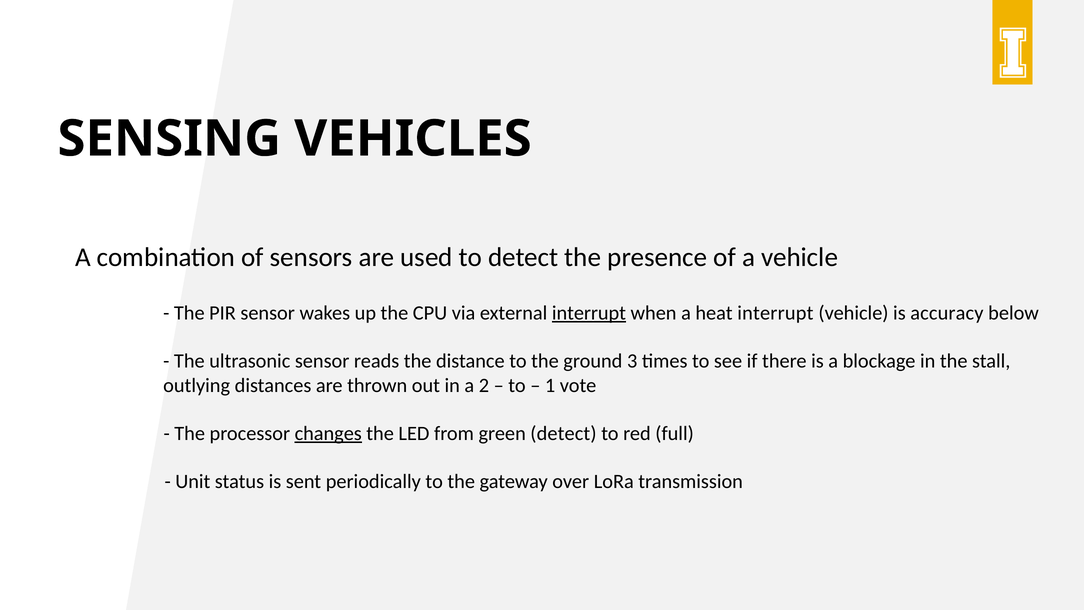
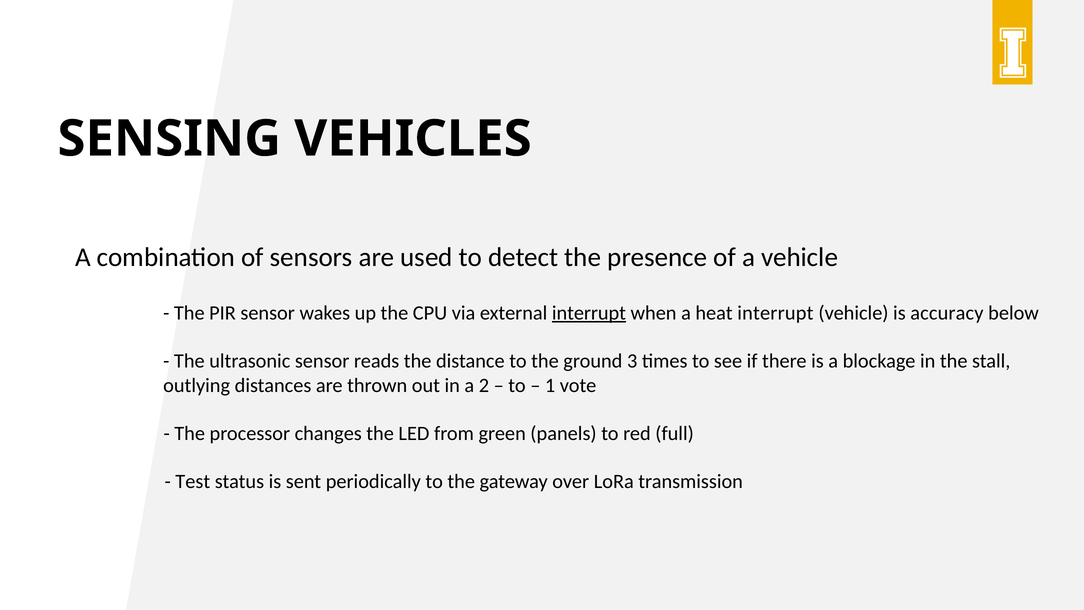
changes underline: present -> none
green detect: detect -> panels
Unit: Unit -> Test
